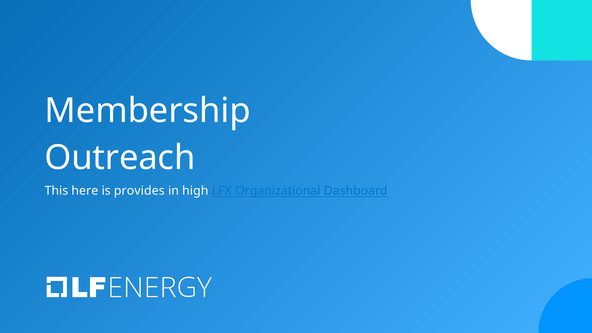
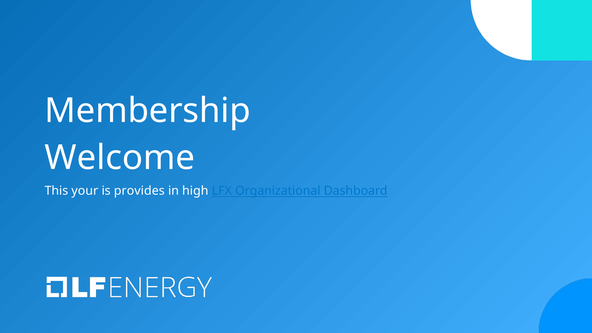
Outreach: Outreach -> Welcome
here: here -> your
